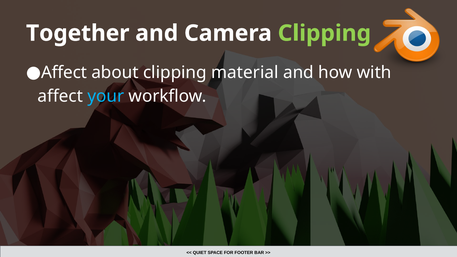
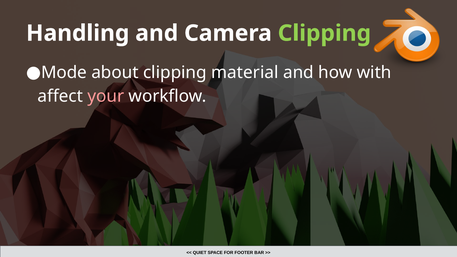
Together: Together -> Handling
Affect at (64, 73): Affect -> Mode
your colour: light blue -> pink
